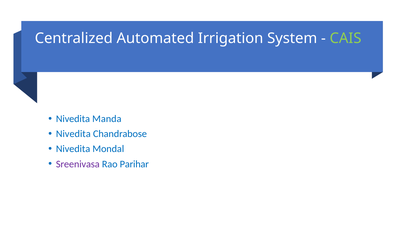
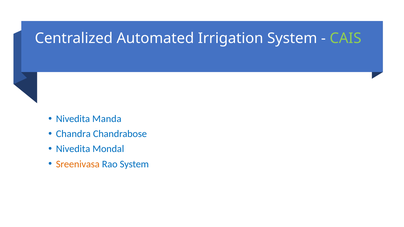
Nivedita at (73, 134): Nivedita -> Chandra
Sreenivasa colour: purple -> orange
Rao Parihar: Parihar -> System
